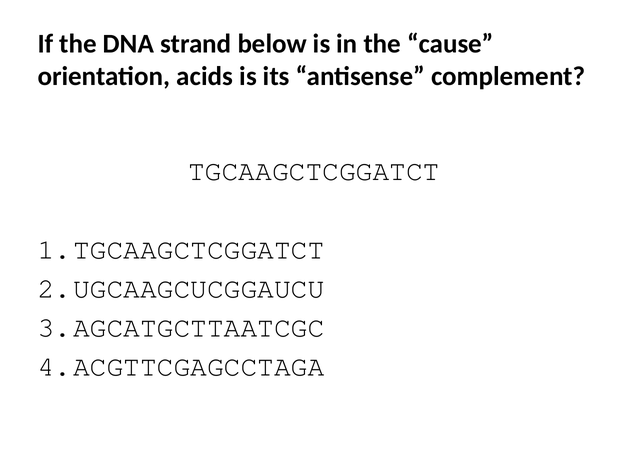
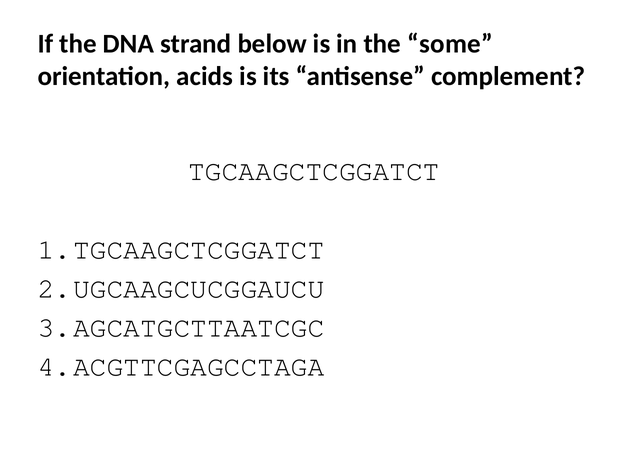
cause: cause -> some
